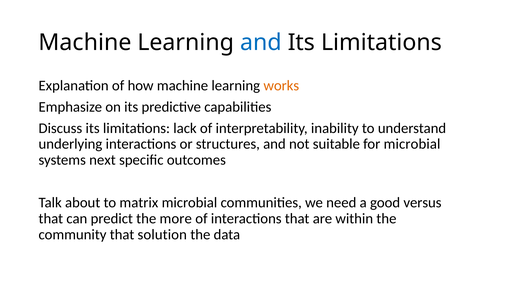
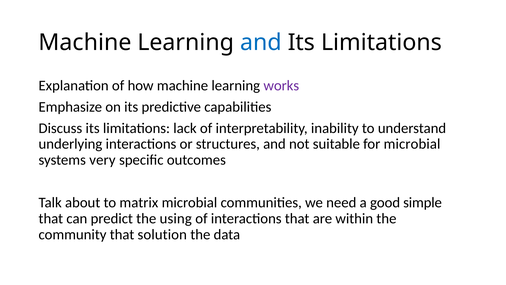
works colour: orange -> purple
next: next -> very
versus: versus -> simple
more: more -> using
